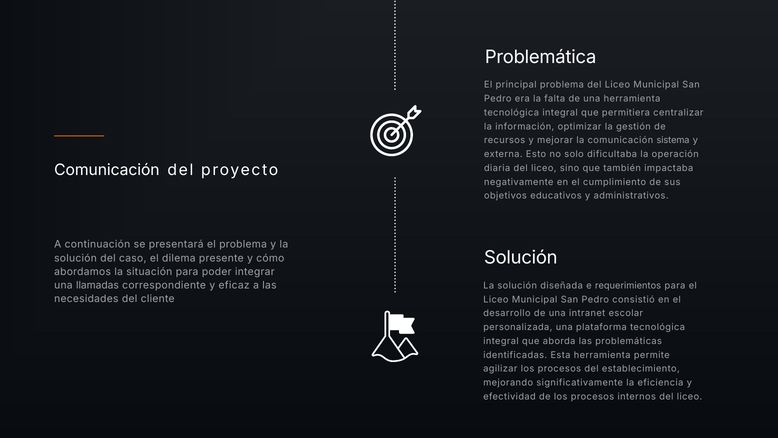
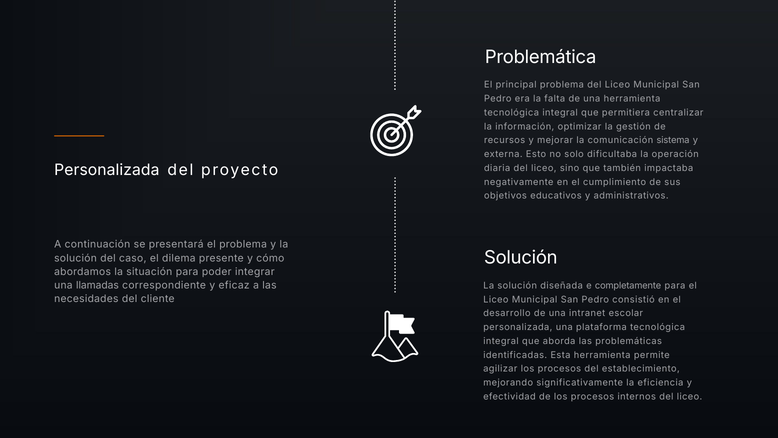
Comunicación at (107, 170): Comunicación -> Personalizada
requerimientos: requerimientos -> completamente
